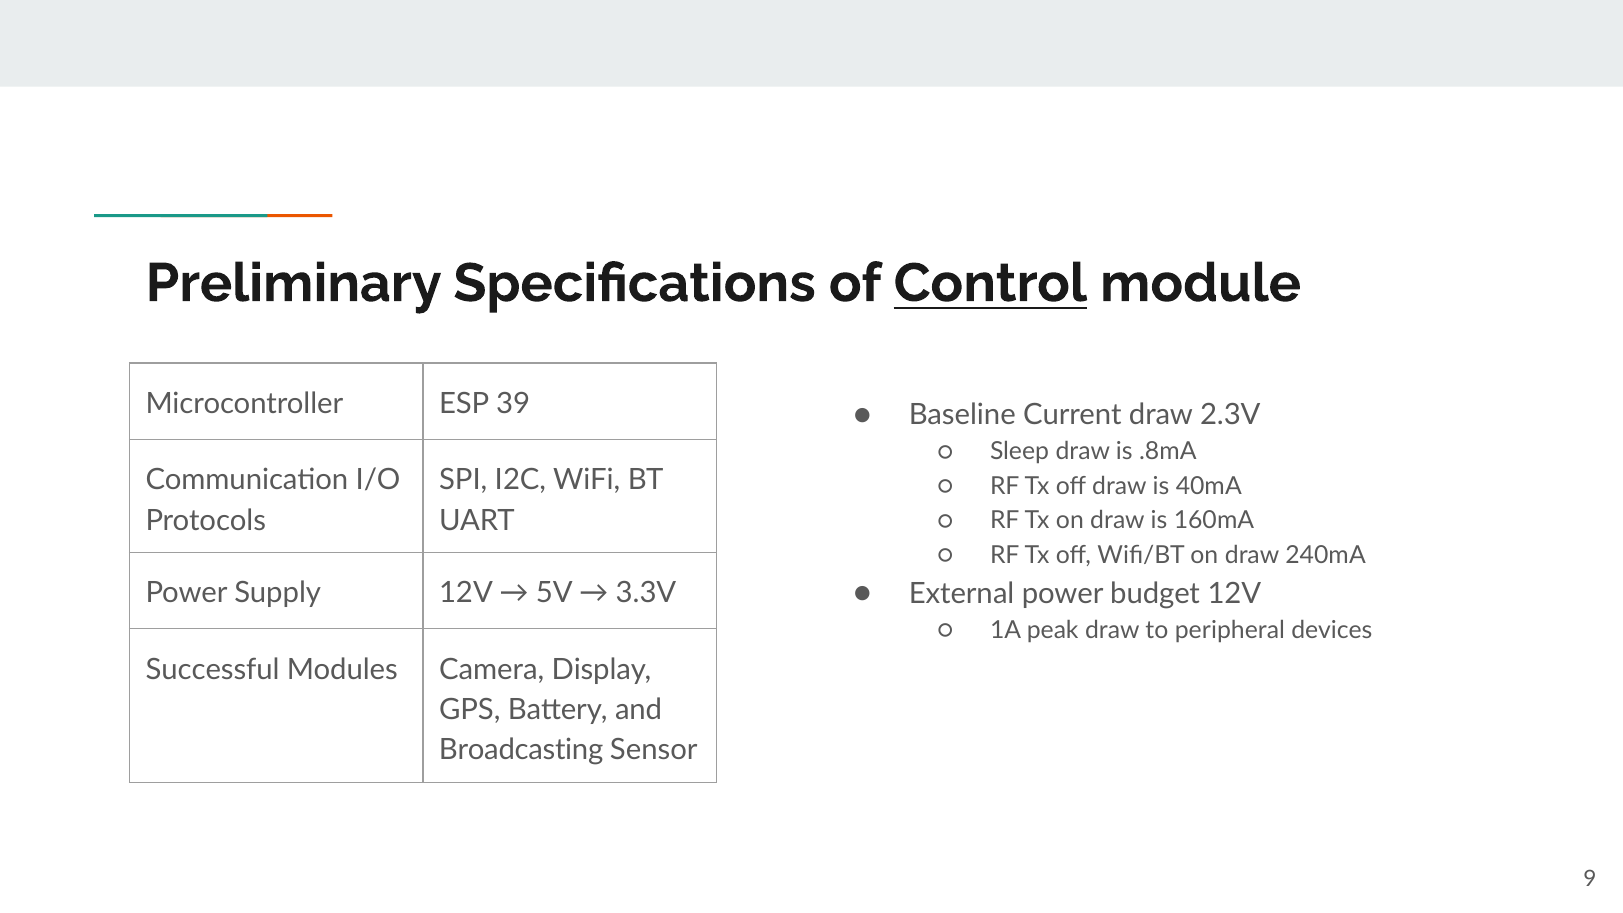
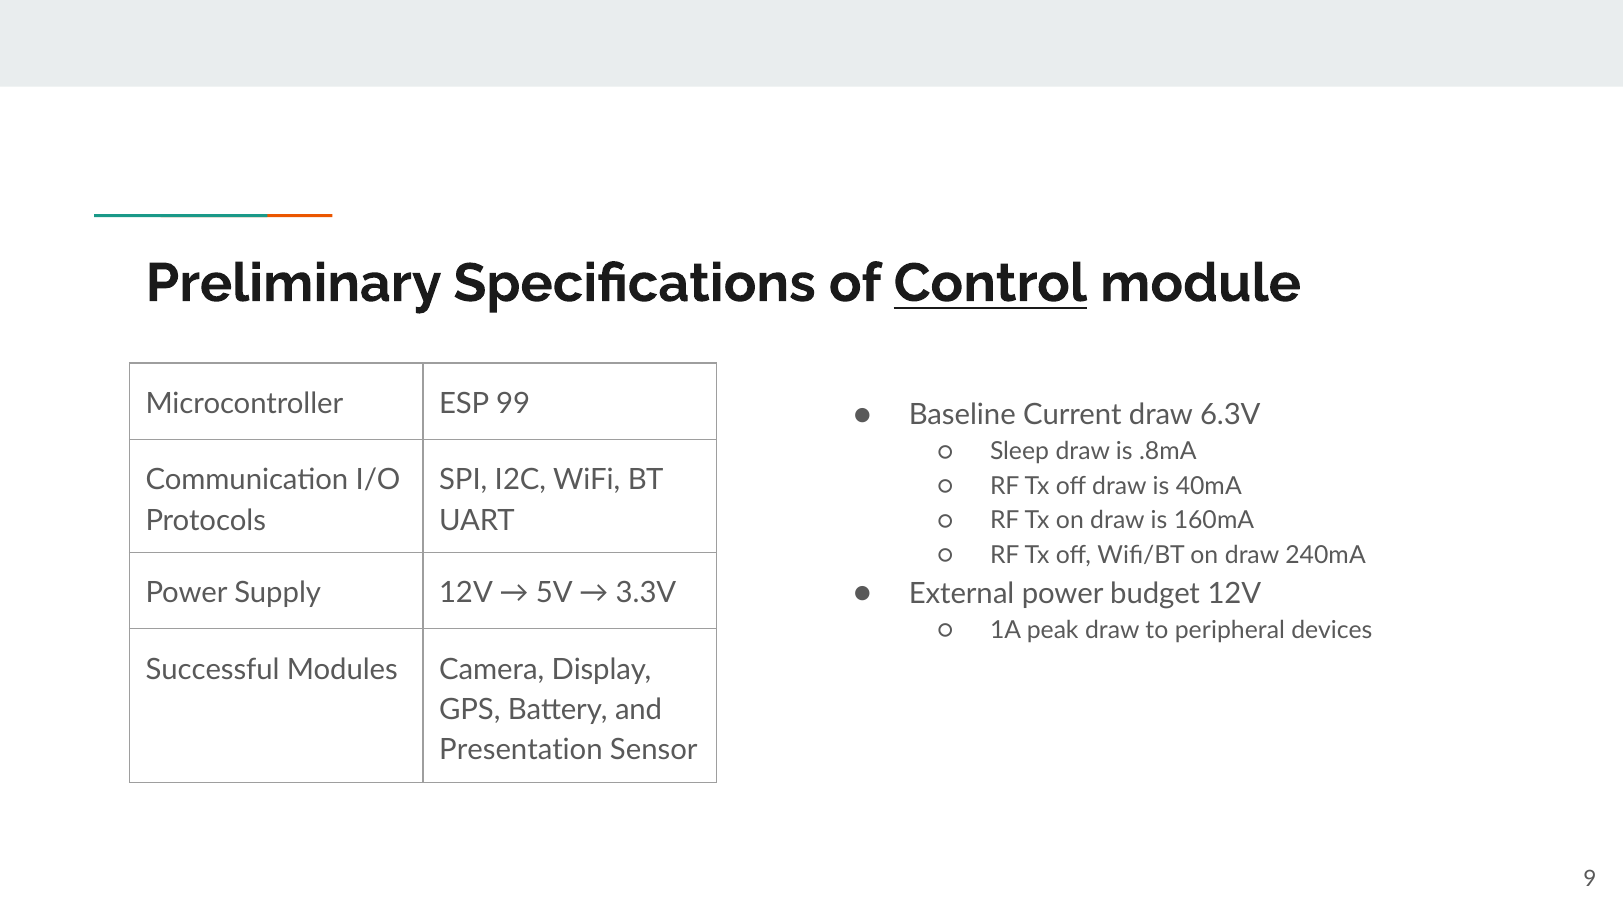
39: 39 -> 99
2.3V: 2.3V -> 6.3V
Broadcasting: Broadcasting -> Presentation
